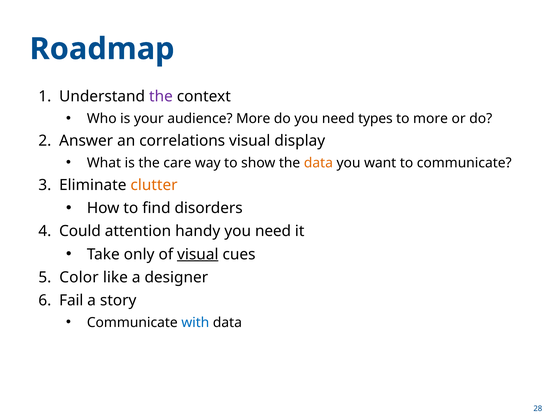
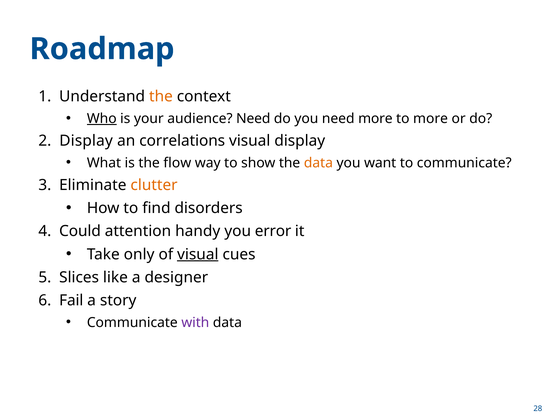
the at (161, 97) colour: purple -> orange
Who underline: none -> present
audience More: More -> Need
need types: types -> more
Answer at (86, 141): Answer -> Display
care: care -> flow
need at (273, 231): need -> error
Color: Color -> Slices
with colour: blue -> purple
